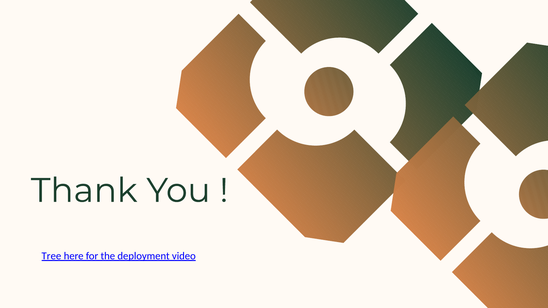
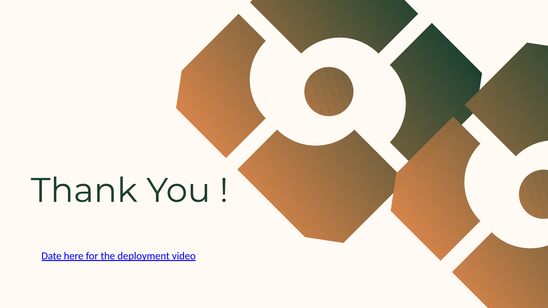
Tree: Tree -> Date
